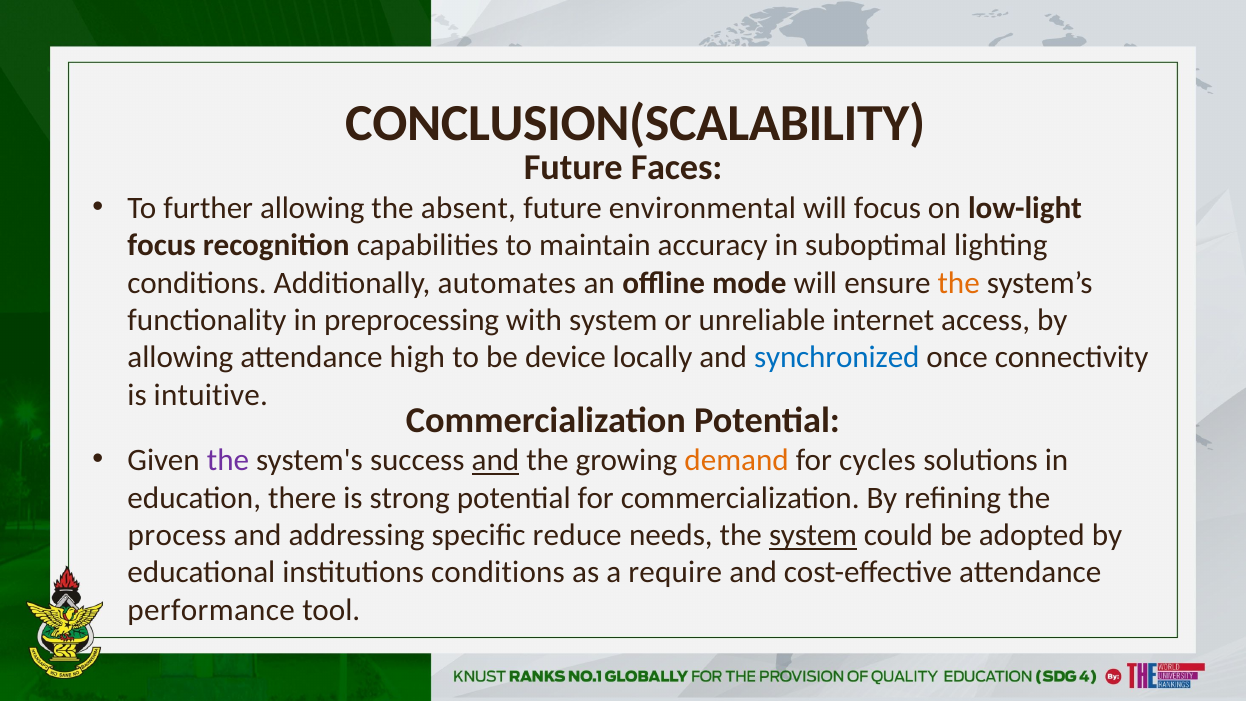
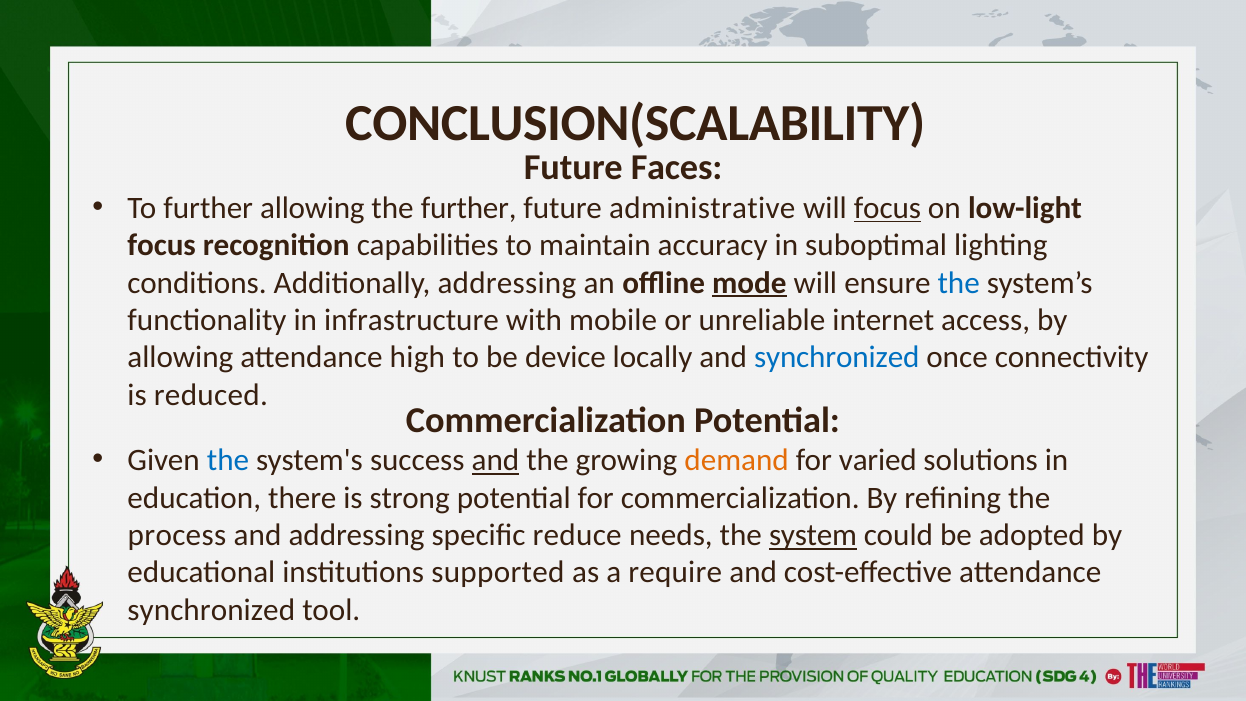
the absent: absent -> further
environmental: environmental -> administrative
focus at (887, 208) underline: none -> present
Additionally automates: automates -> addressing
mode underline: none -> present
the at (959, 283) colour: orange -> blue
preprocessing: preprocessing -> infrastructure
with system: system -> mobile
intuitive: intuitive -> reduced
the at (228, 460) colour: purple -> blue
cycles: cycles -> varied
institutions conditions: conditions -> supported
performance at (211, 610): performance -> synchronized
